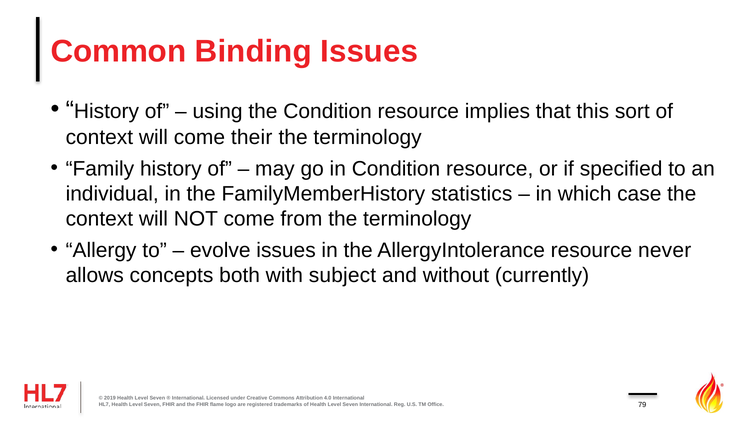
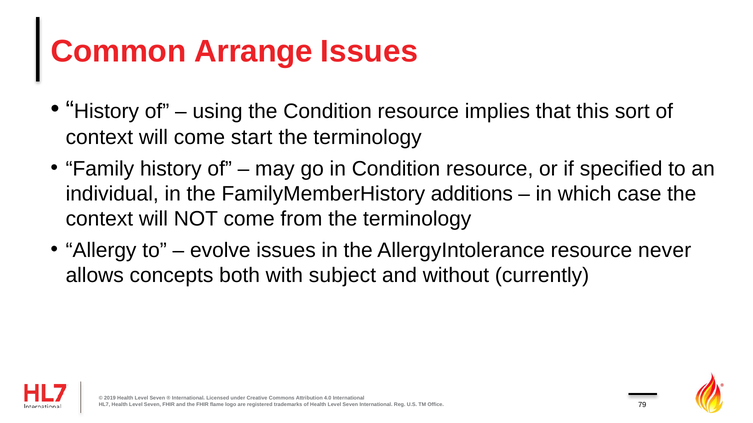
Binding: Binding -> Arrange
their: their -> start
statistics: statistics -> additions
